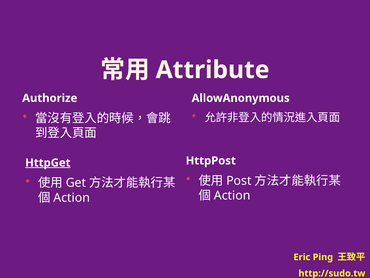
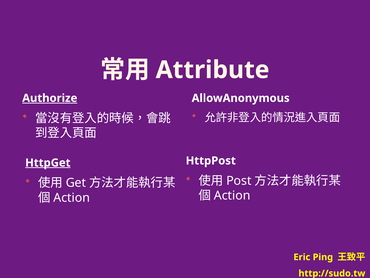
Authorize underline: none -> present
